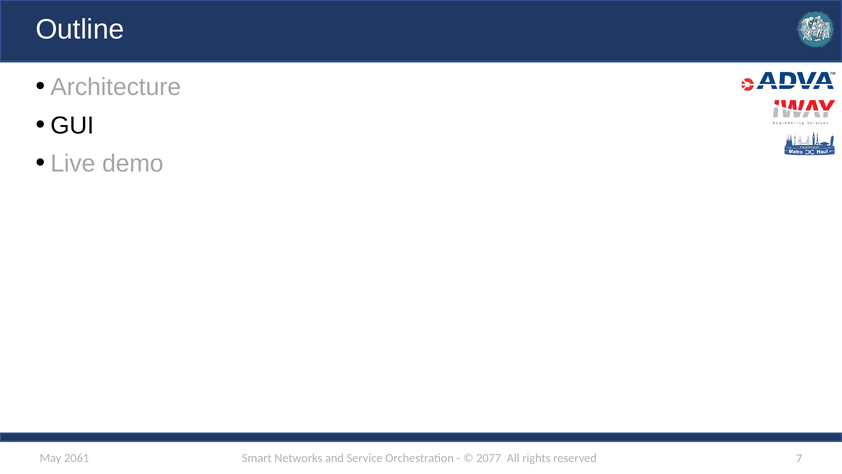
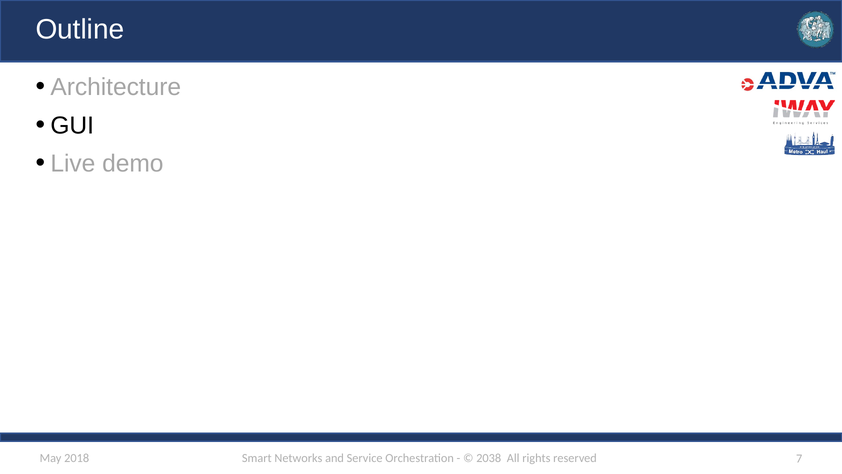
2061: 2061 -> 2018
2077: 2077 -> 2038
